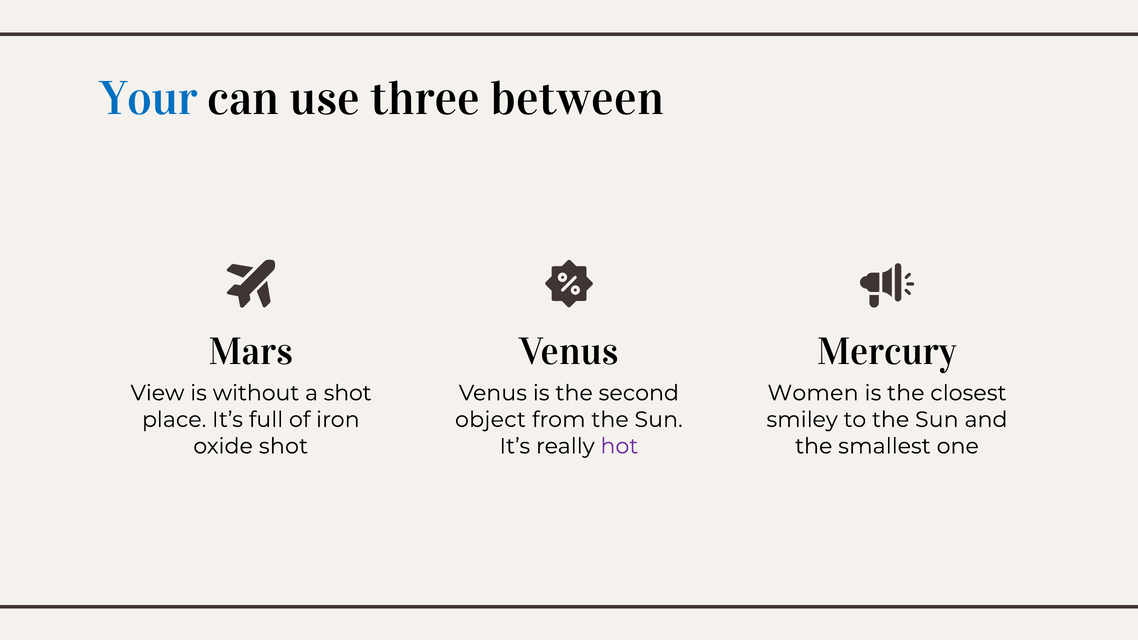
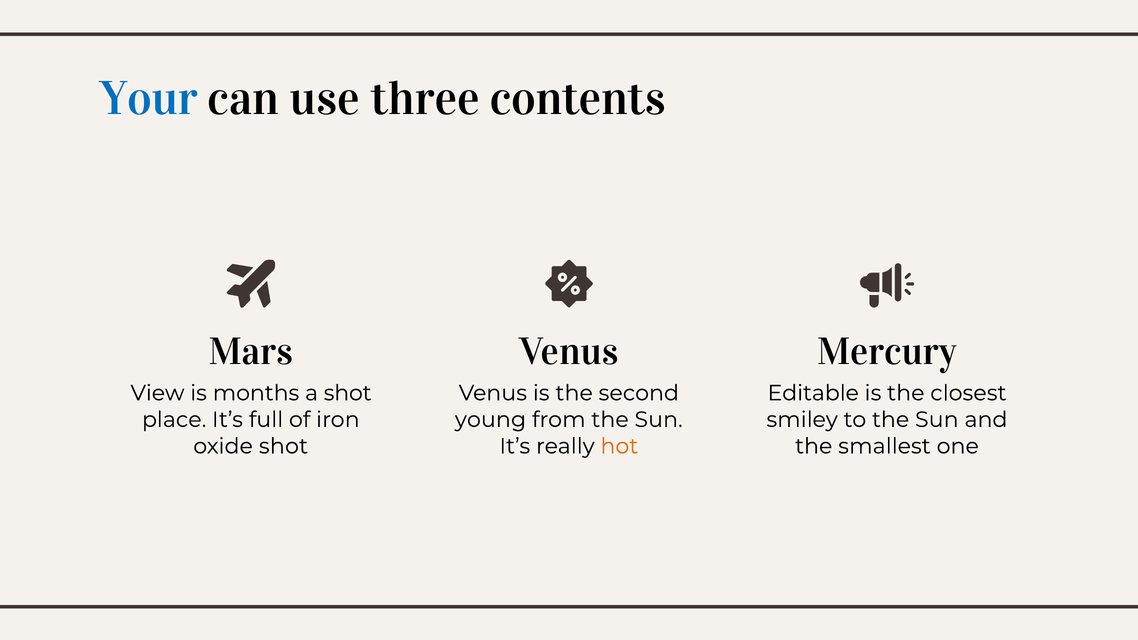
between: between -> contents
without: without -> months
Women: Women -> Editable
object: object -> young
hot colour: purple -> orange
